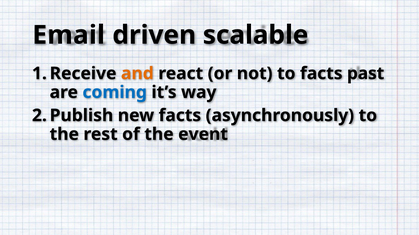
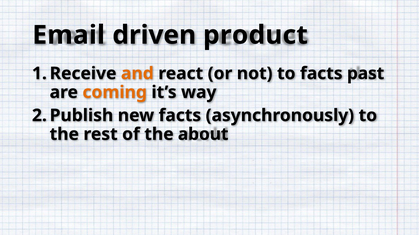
scalable: scalable -> product
coming colour: blue -> orange
event: event -> about
